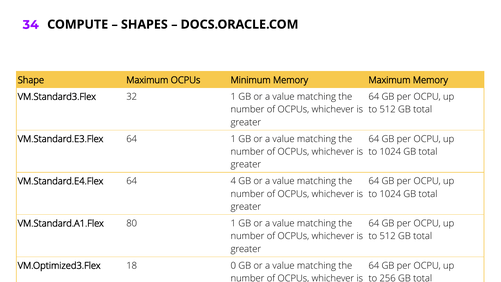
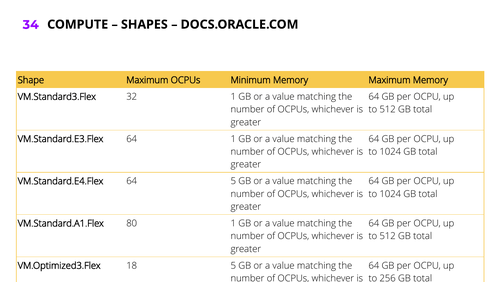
64 4: 4 -> 5
18 0: 0 -> 5
